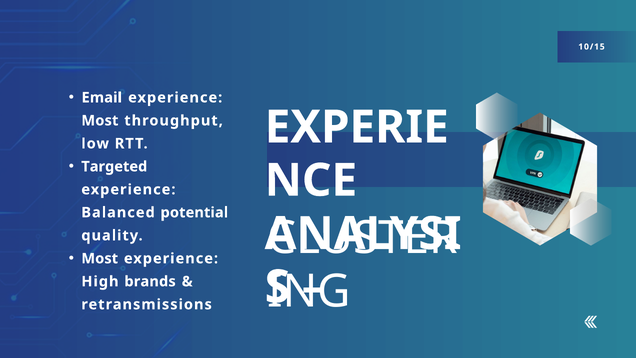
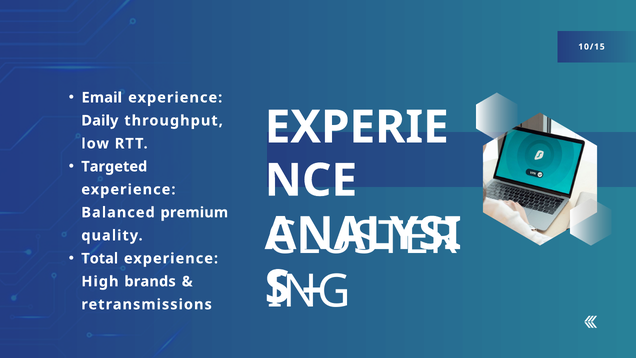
Most at (100, 120): Most -> Daily
potential: potential -> premium
Most at (100, 258): Most -> Total
